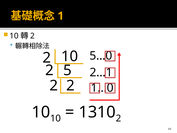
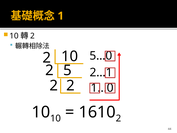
1310: 1310 -> 1610
